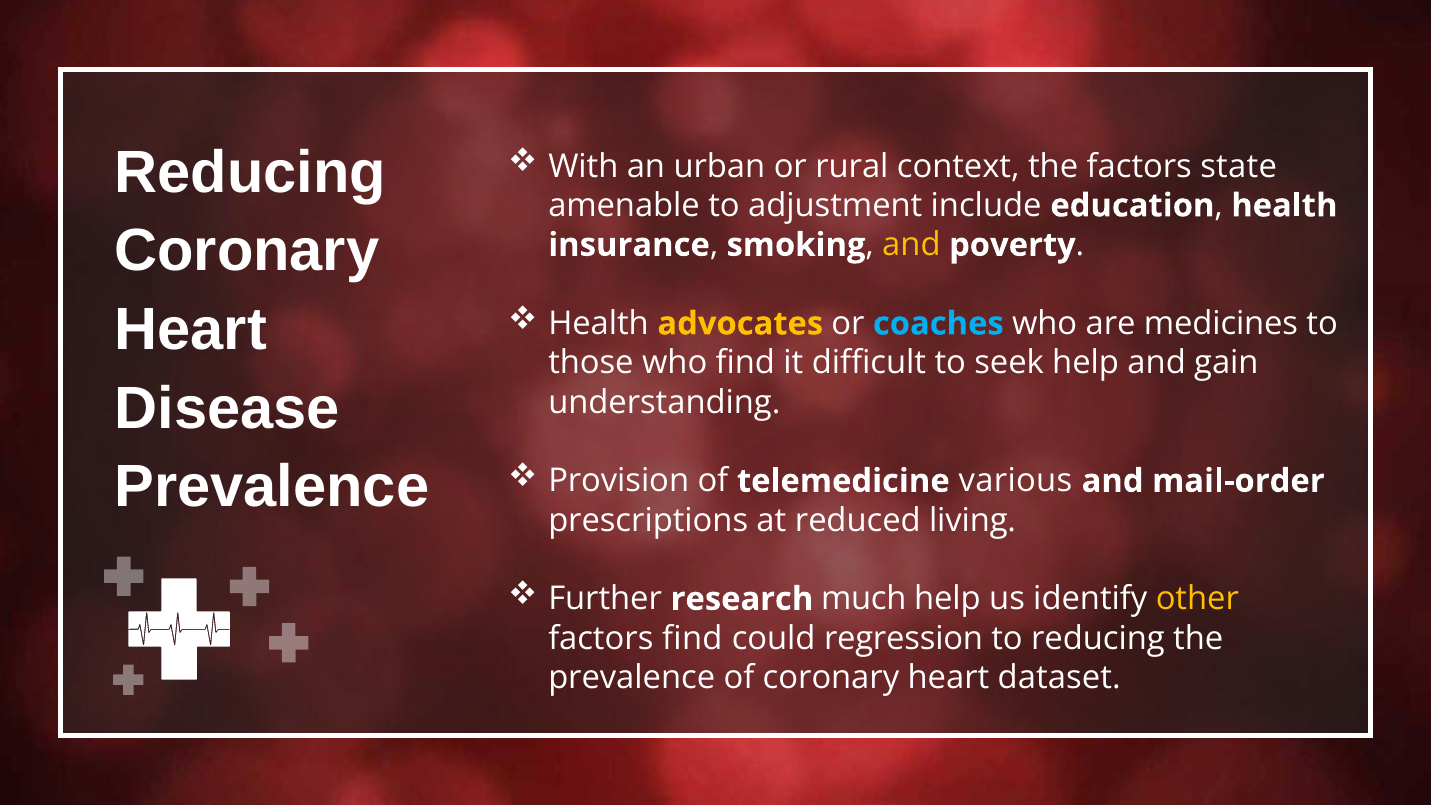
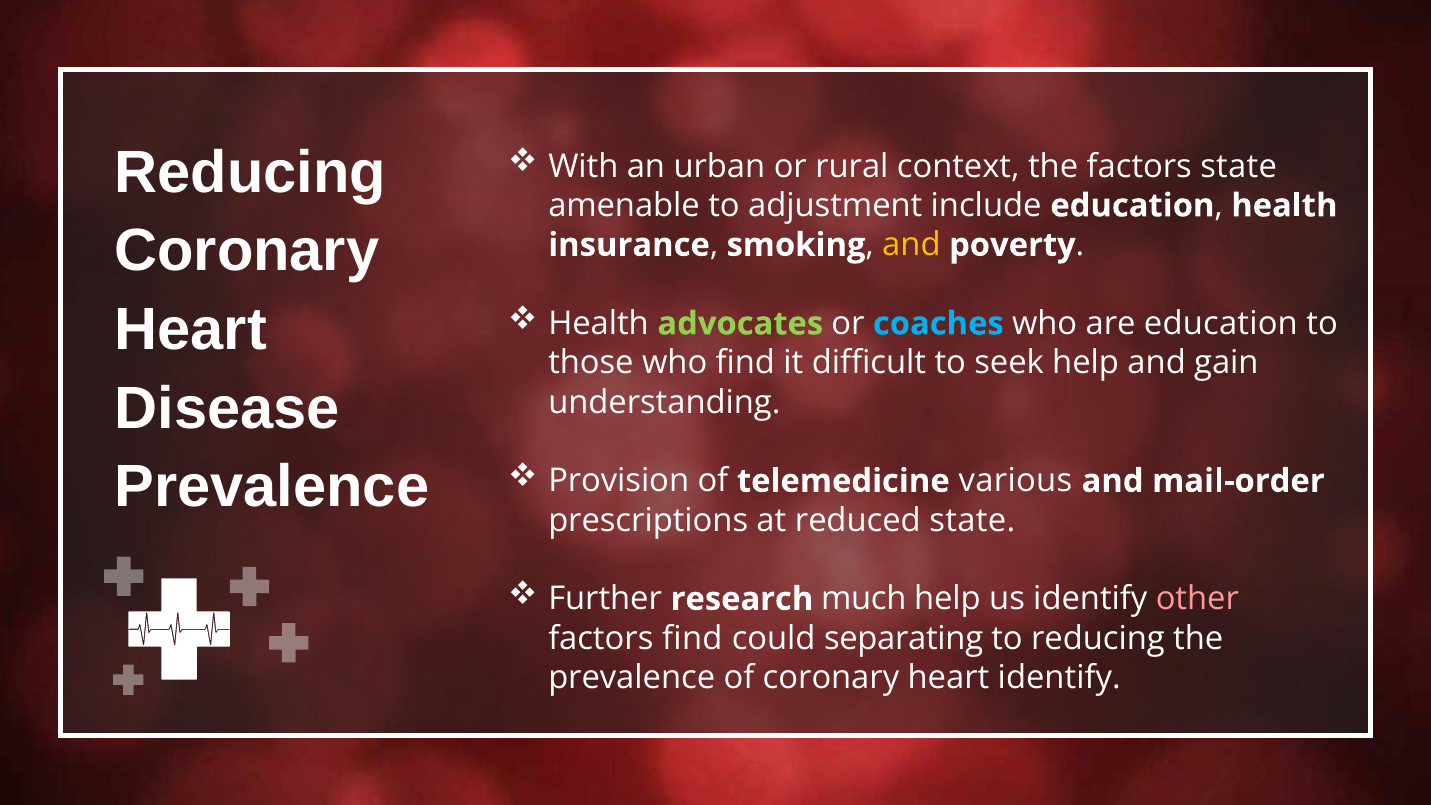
advocates colour: yellow -> light green
are medicines: medicines -> education
reduced living: living -> state
other colour: yellow -> pink
regression: regression -> separating
heart dataset: dataset -> identify
